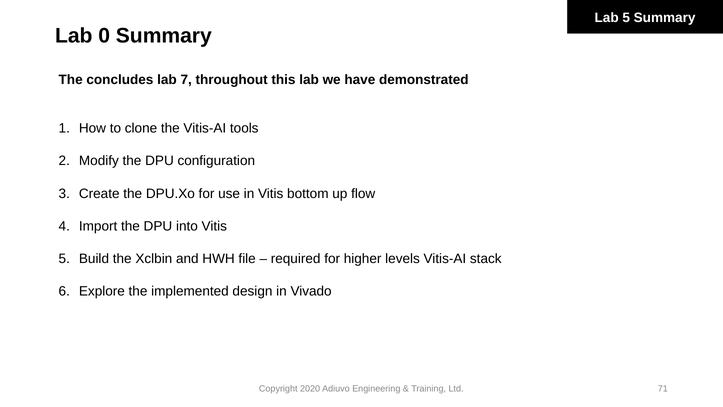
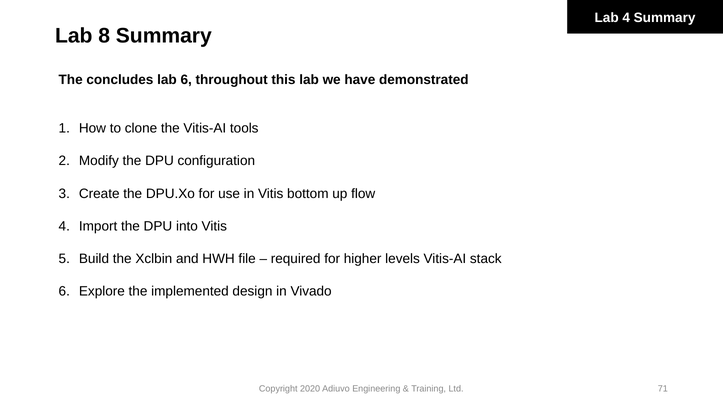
Lab 5: 5 -> 4
0: 0 -> 8
lab 7: 7 -> 6
